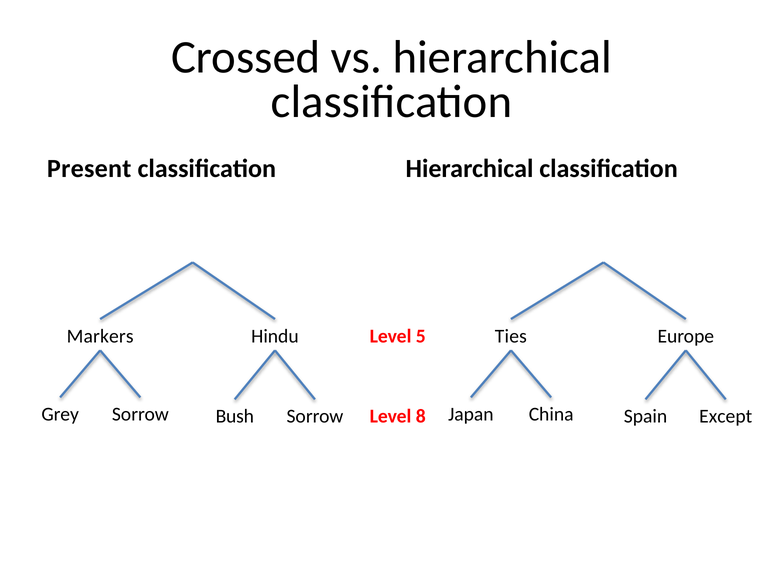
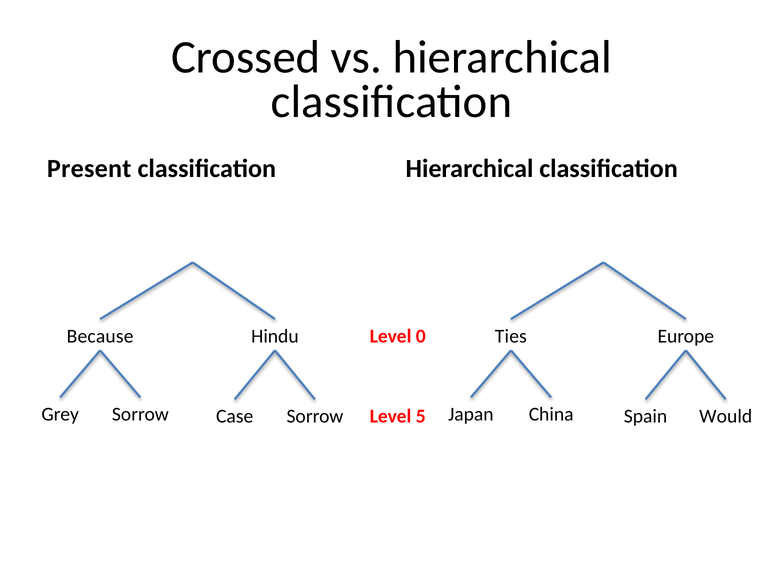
Markers: Markers -> Because
5: 5 -> 0
Bush: Bush -> Case
Except: Except -> Would
8: 8 -> 5
